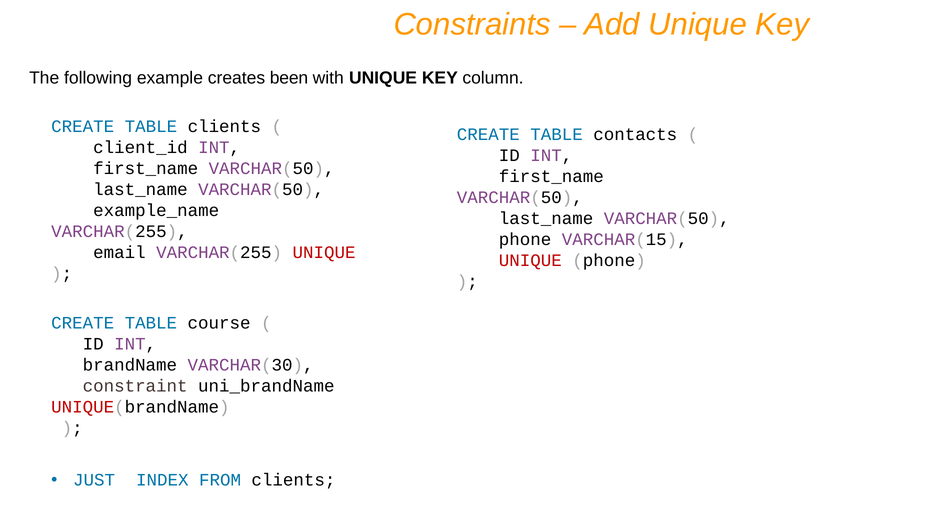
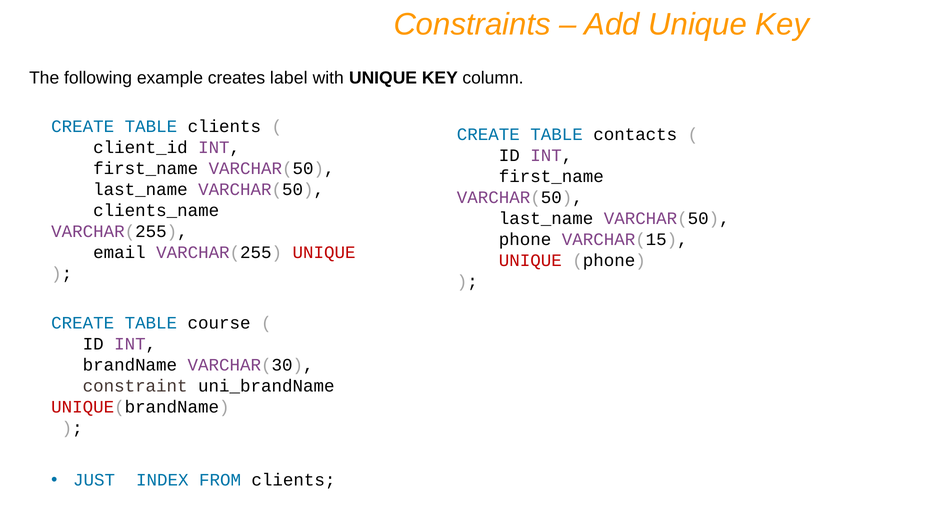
been: been -> label
example_name: example_name -> clients_name
